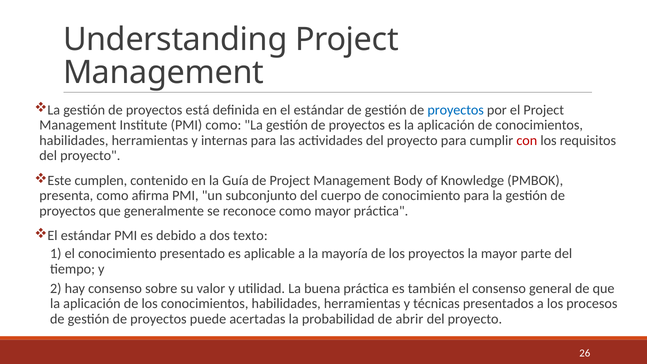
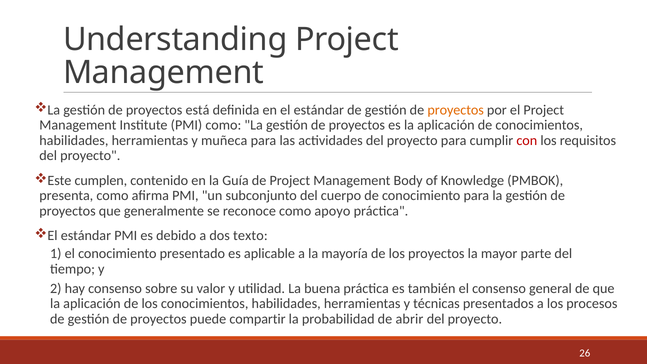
proyectos at (456, 110) colour: blue -> orange
internas: internas -> muñeca
como mayor: mayor -> apoyo
acertadas: acertadas -> compartir
